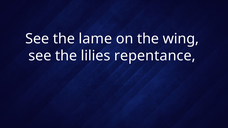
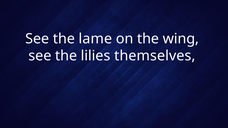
repentance: repentance -> themselves
